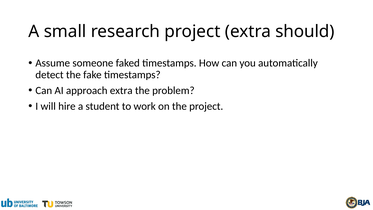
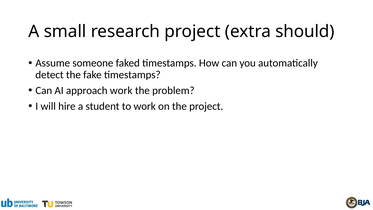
approach extra: extra -> work
